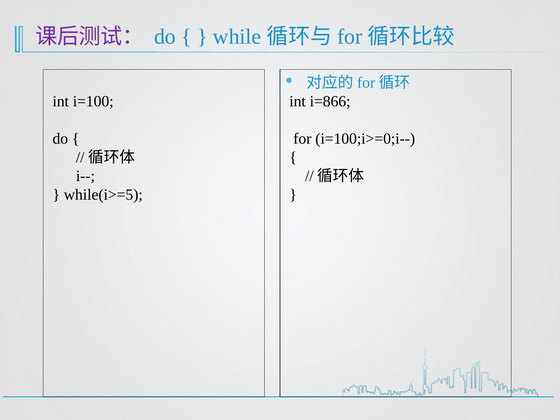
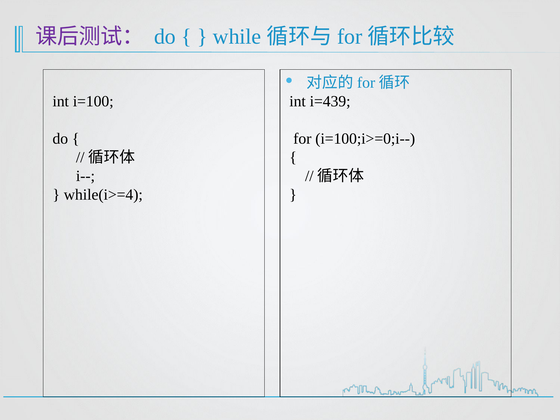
i=866: i=866 -> i=439
while(i>=5: while(i>=5 -> while(i>=4
